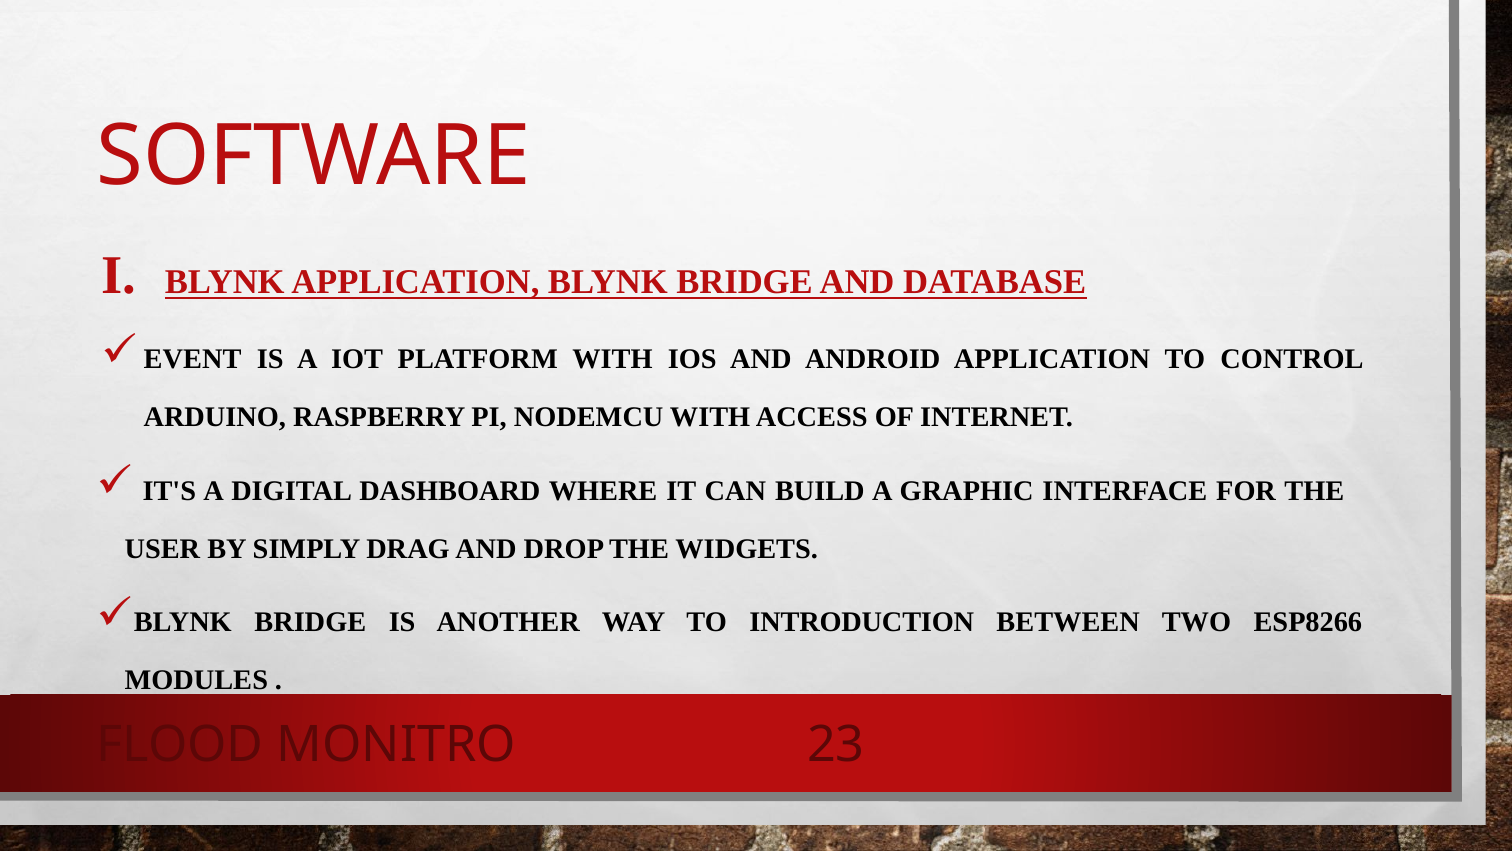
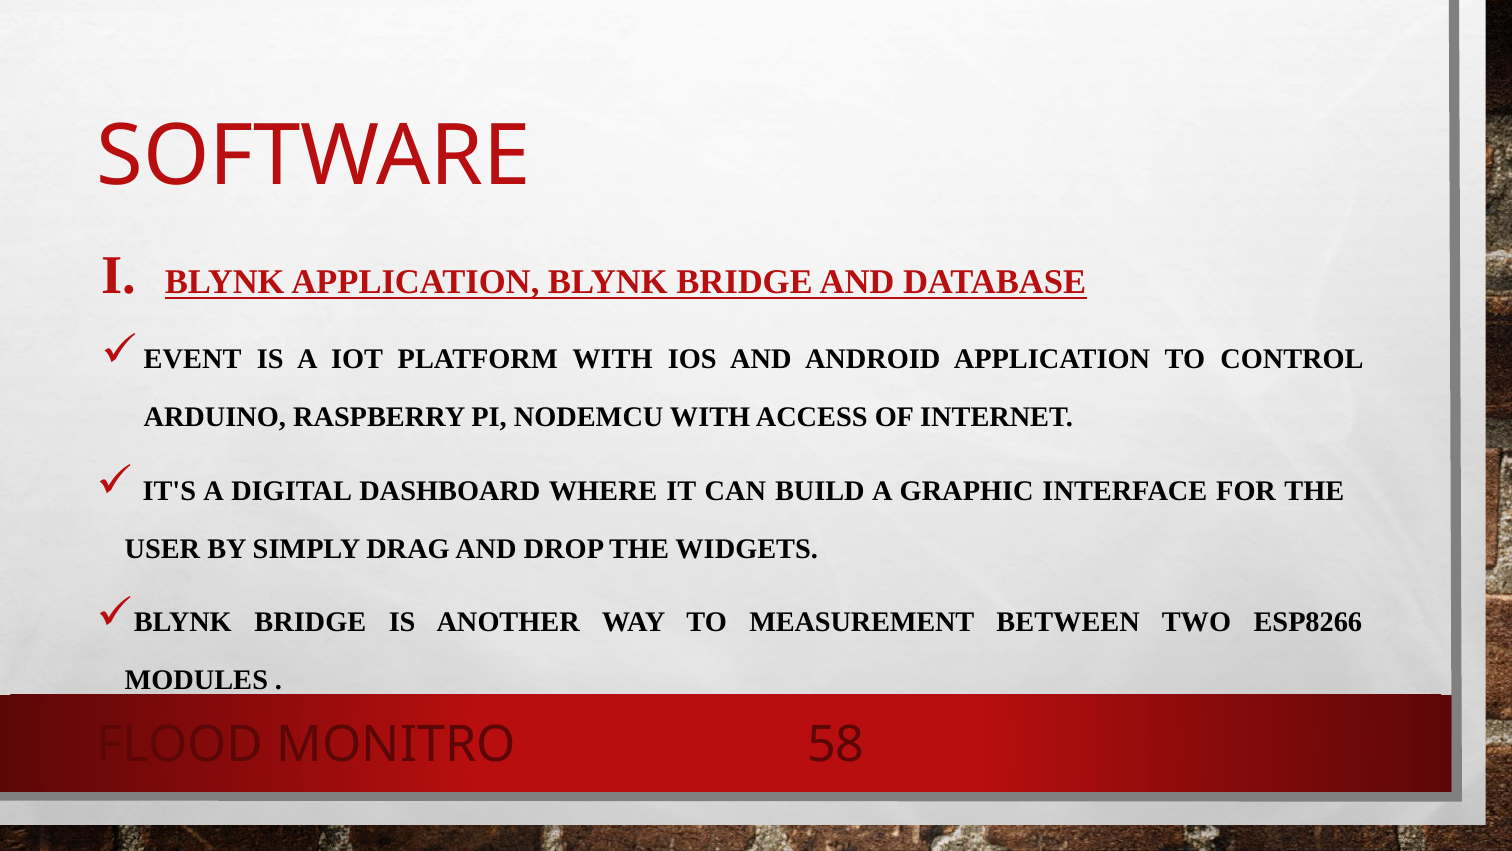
INTRODUCTION: INTRODUCTION -> MEASUREMENT
23: 23 -> 58
